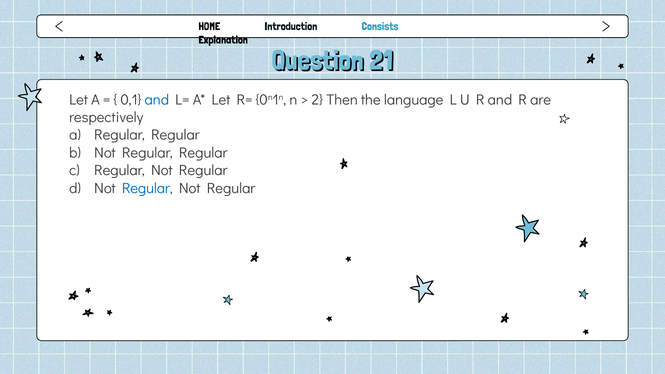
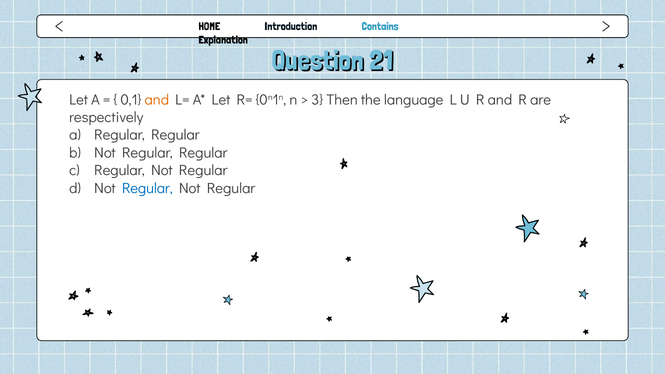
Consists: Consists -> Contains
and at (157, 100) colour: blue -> orange
2: 2 -> 3
